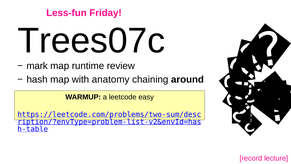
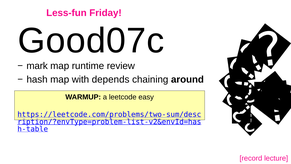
Trees07c: Trees07c -> Good07c
anatomy: anatomy -> depends
